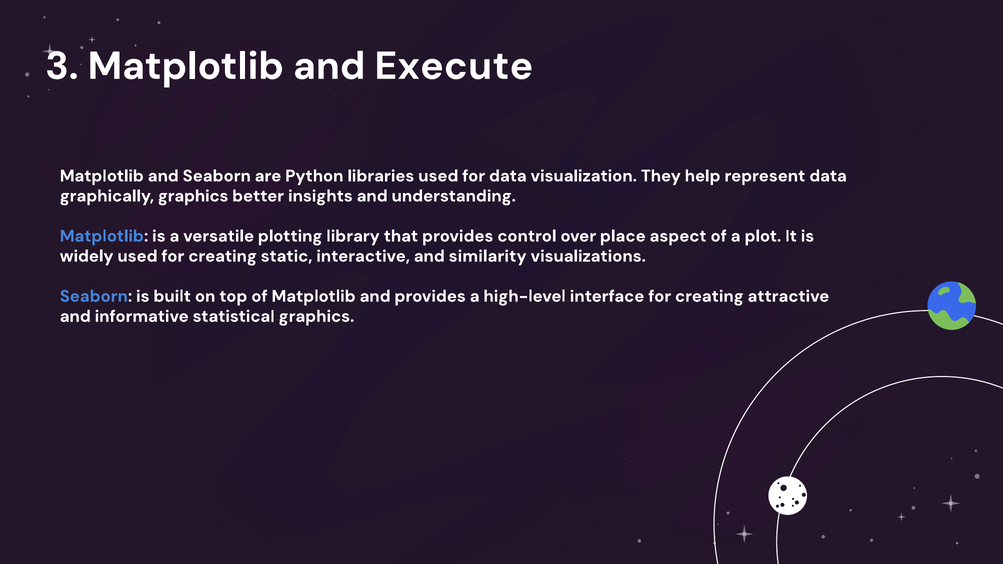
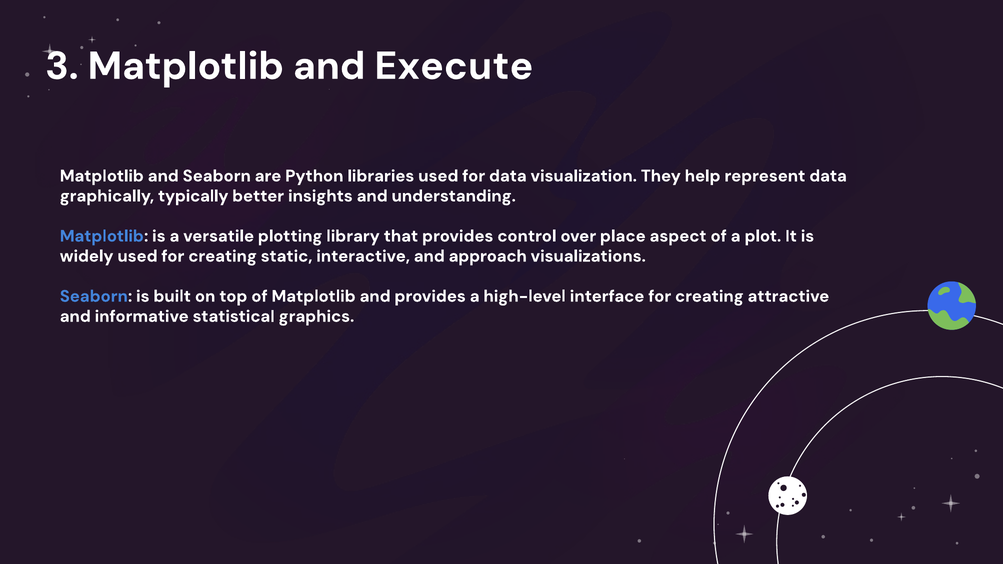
graphically graphics: graphics -> typically
similarity: similarity -> approach
